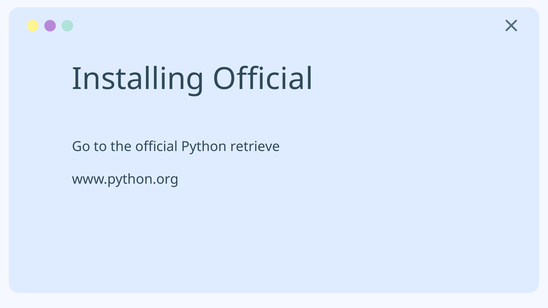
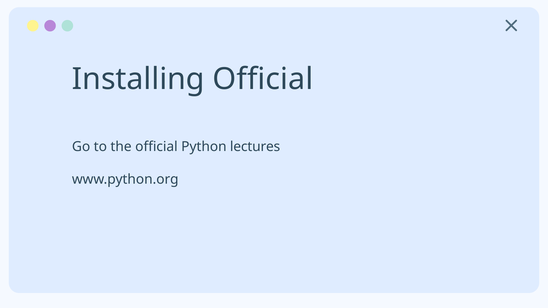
retrieve: retrieve -> lectures
